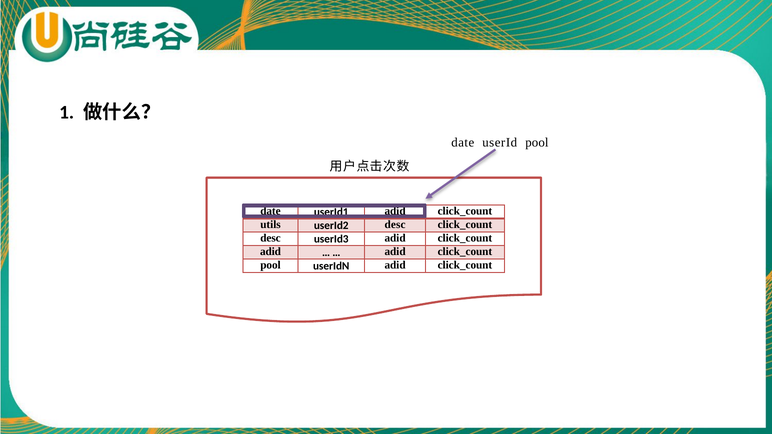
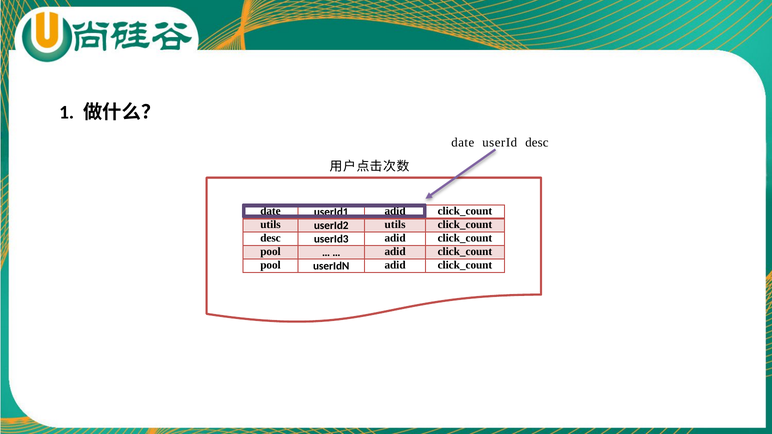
userId pool: pool -> desc
userId2 desc: desc -> utils
adid at (271, 252): adid -> pool
